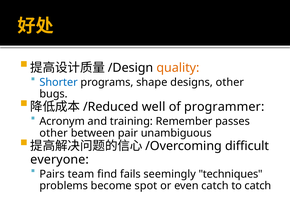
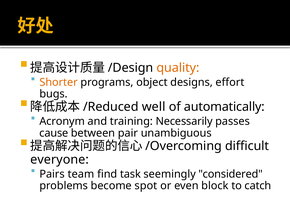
Shorter colour: blue -> orange
shape: shape -> object
designs other: other -> effort
programmer: programmer -> automatically
Remember: Remember -> Necessarily
other at (54, 133): other -> cause
fails: fails -> task
techniques: techniques -> considered
even catch: catch -> block
